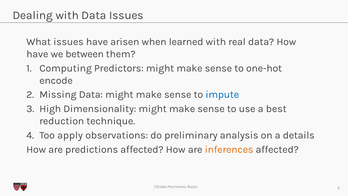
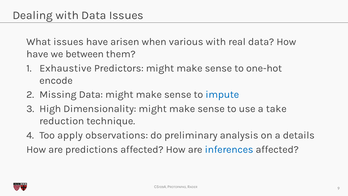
learned: learned -> various
Computing: Computing -> Exhaustive
best: best -> take
inferences colour: orange -> blue
